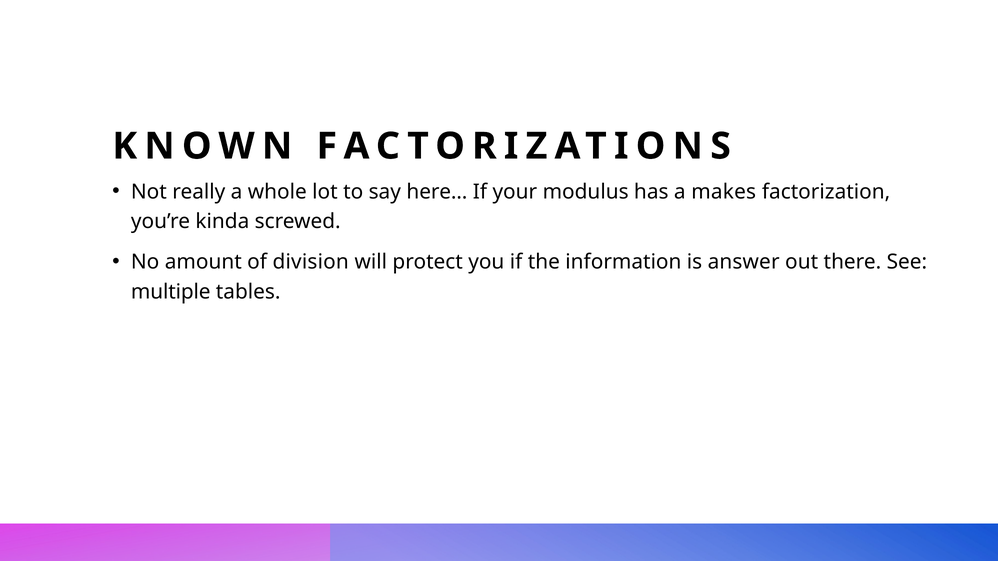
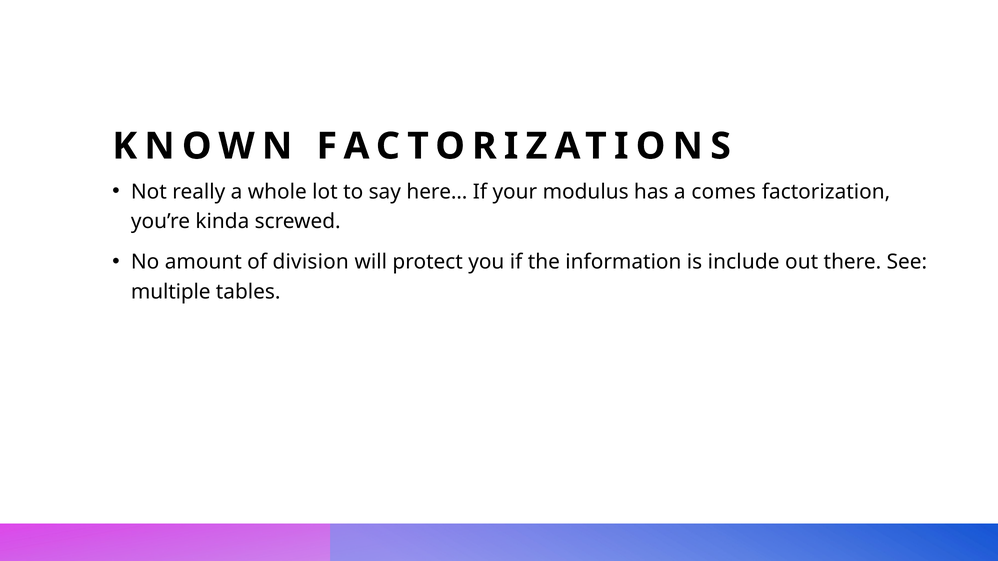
makes: makes -> comes
answer: answer -> include
